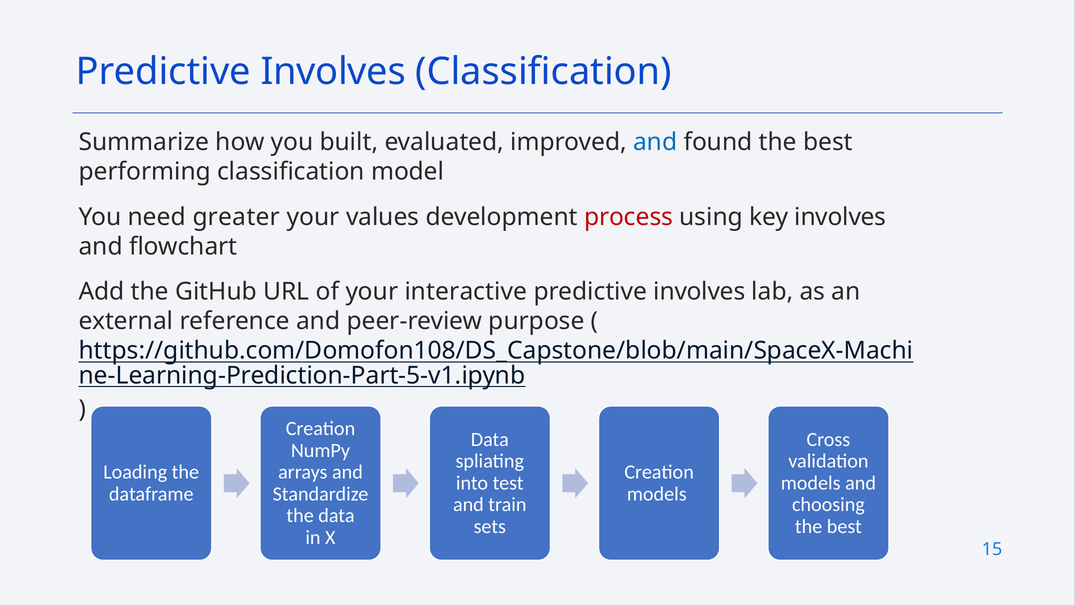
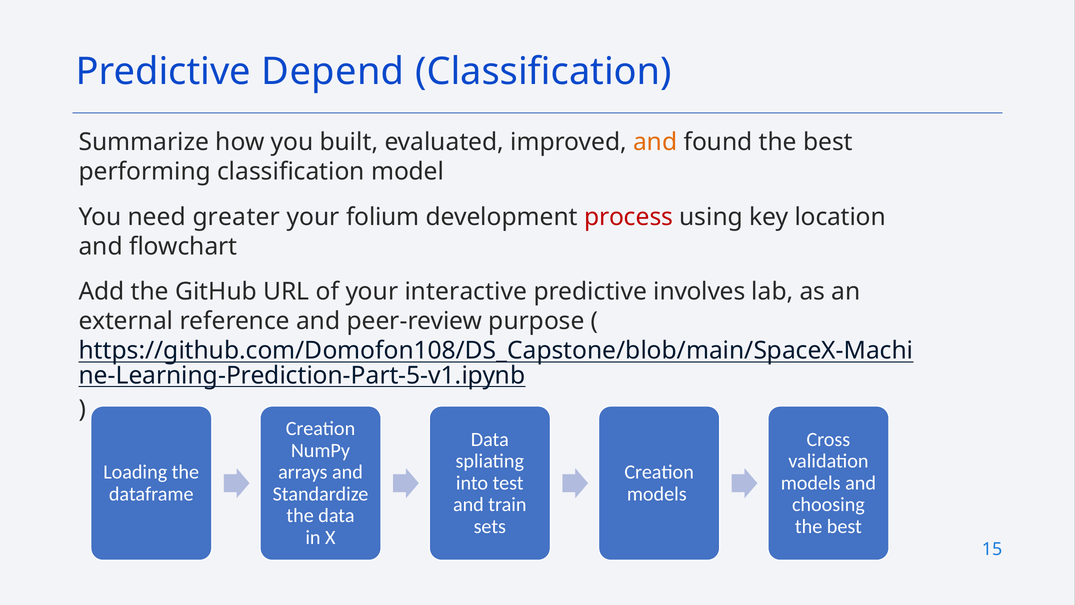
Involves at (333, 72): Involves -> Depend
and at (655, 142) colour: blue -> orange
values: values -> folium
key involves: involves -> location
